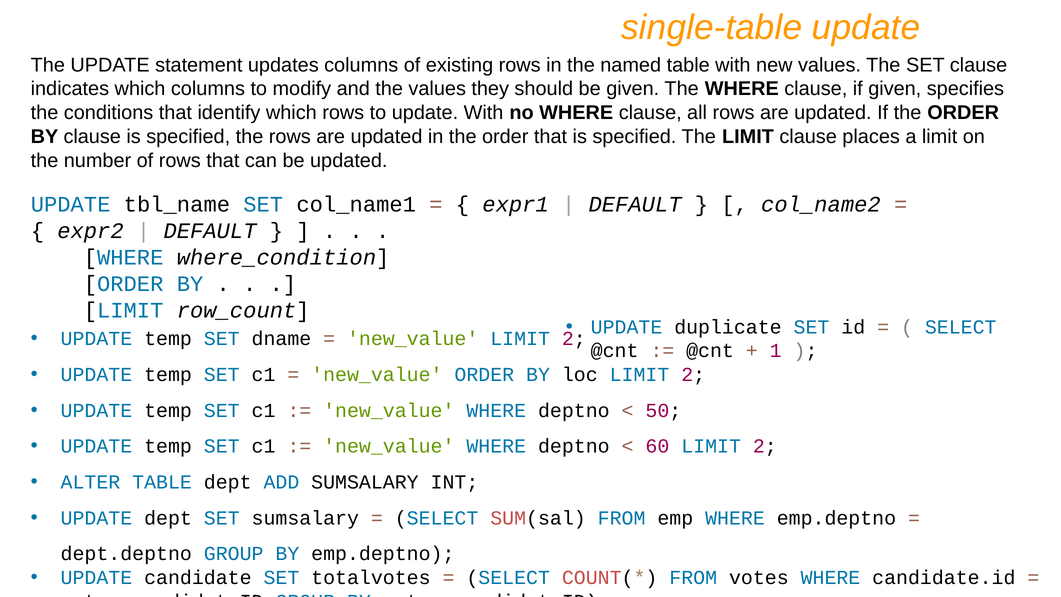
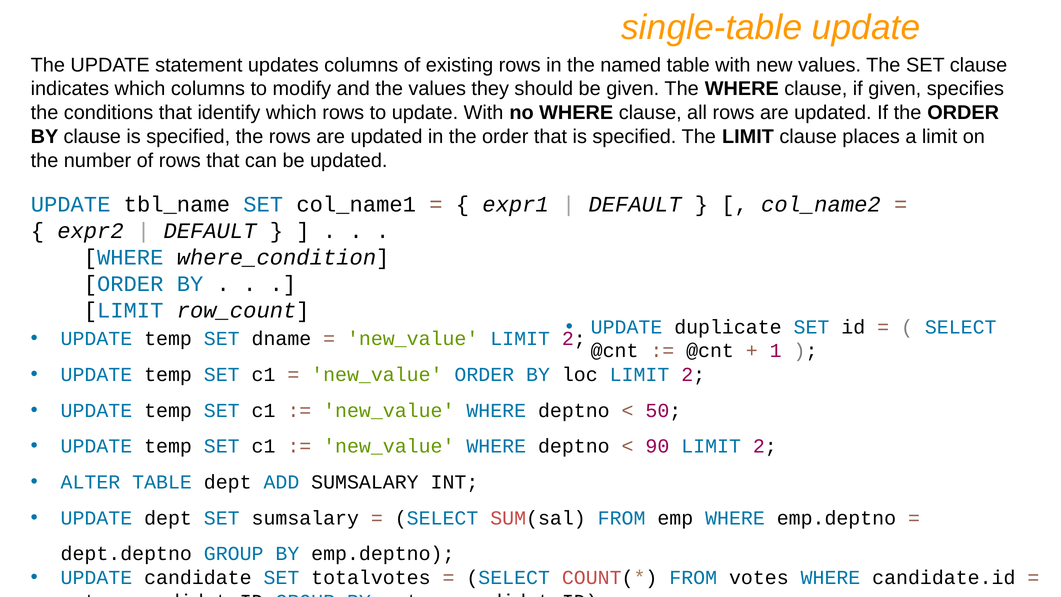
60: 60 -> 90
